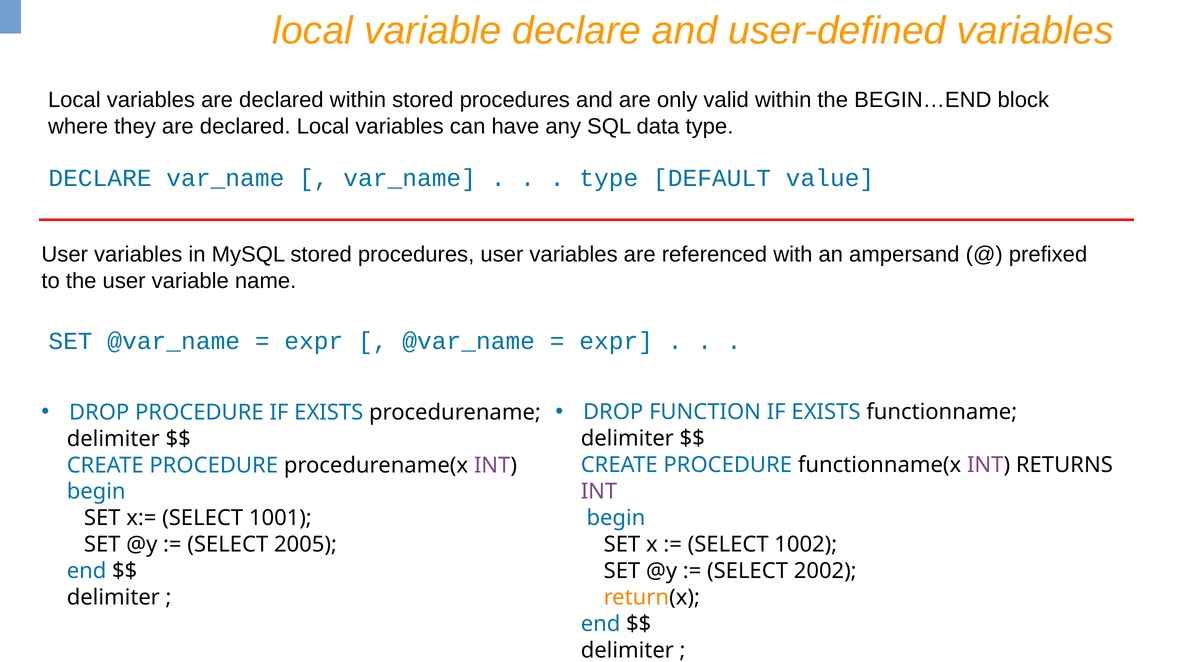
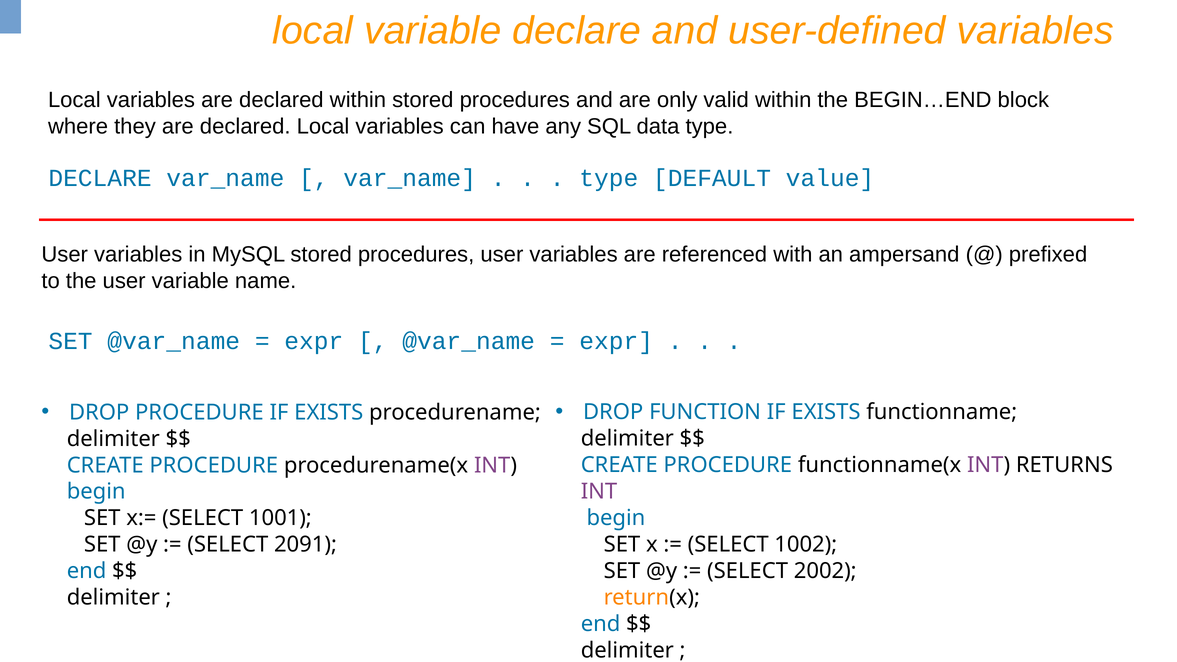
2005: 2005 -> 2091
